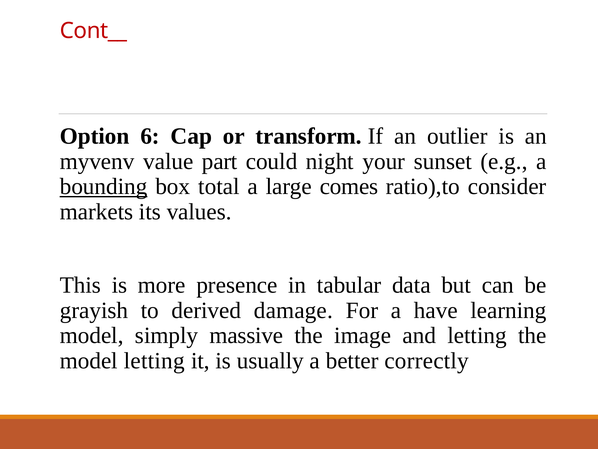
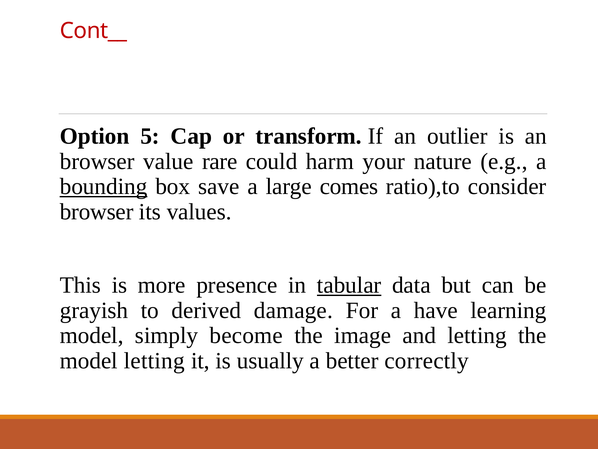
6: 6 -> 5
myvenv at (97, 161): myvenv -> browser
part: part -> rare
night: night -> harm
sunset: sunset -> nature
total: total -> save
markets at (97, 211): markets -> browser
tabular underline: none -> present
massive: massive -> become
